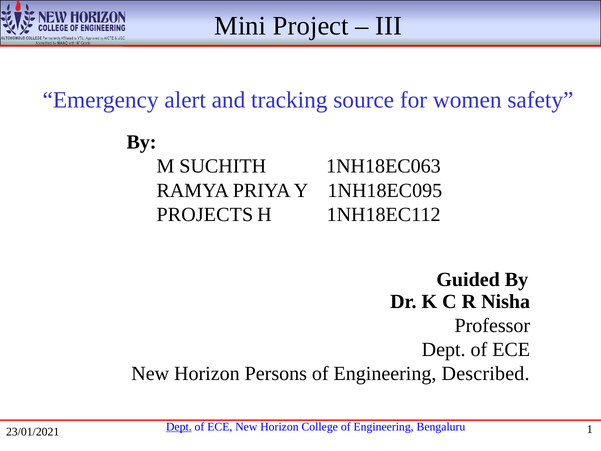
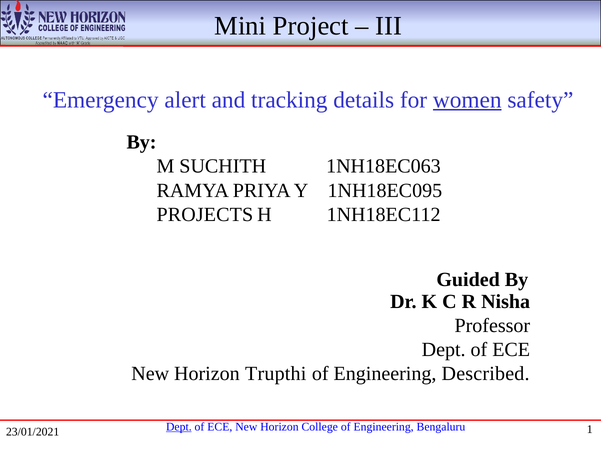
source: source -> details
women underline: none -> present
Persons: Persons -> Trupthi
